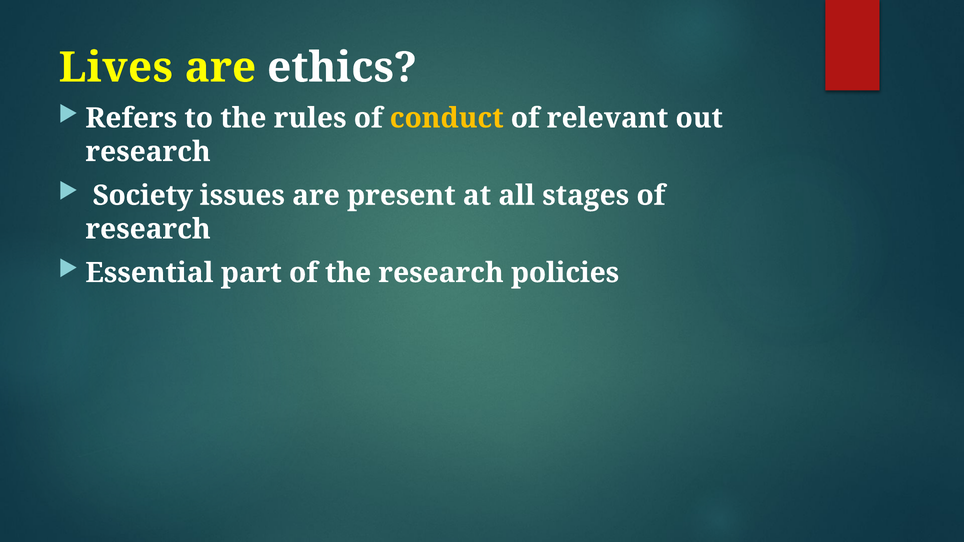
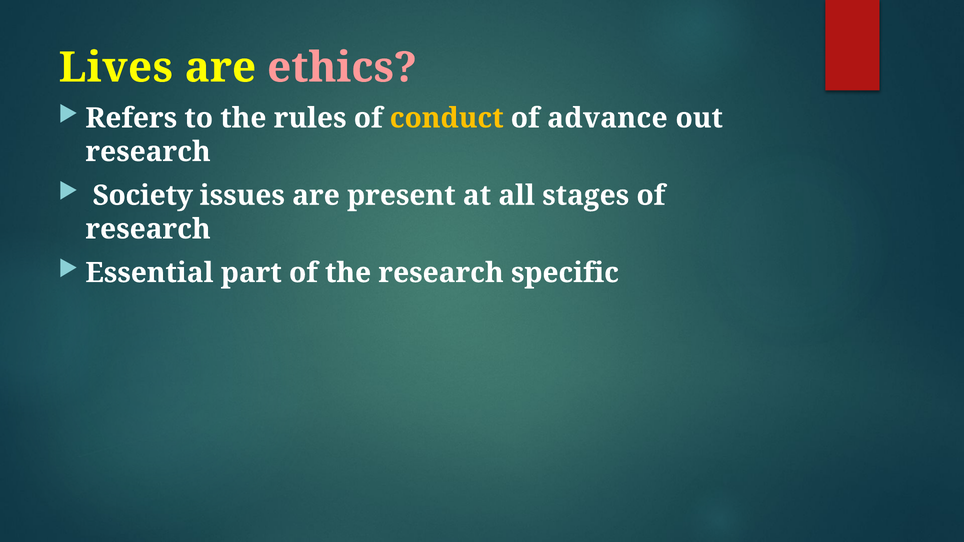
ethics colour: white -> pink
relevant: relevant -> advance
policies: policies -> specific
